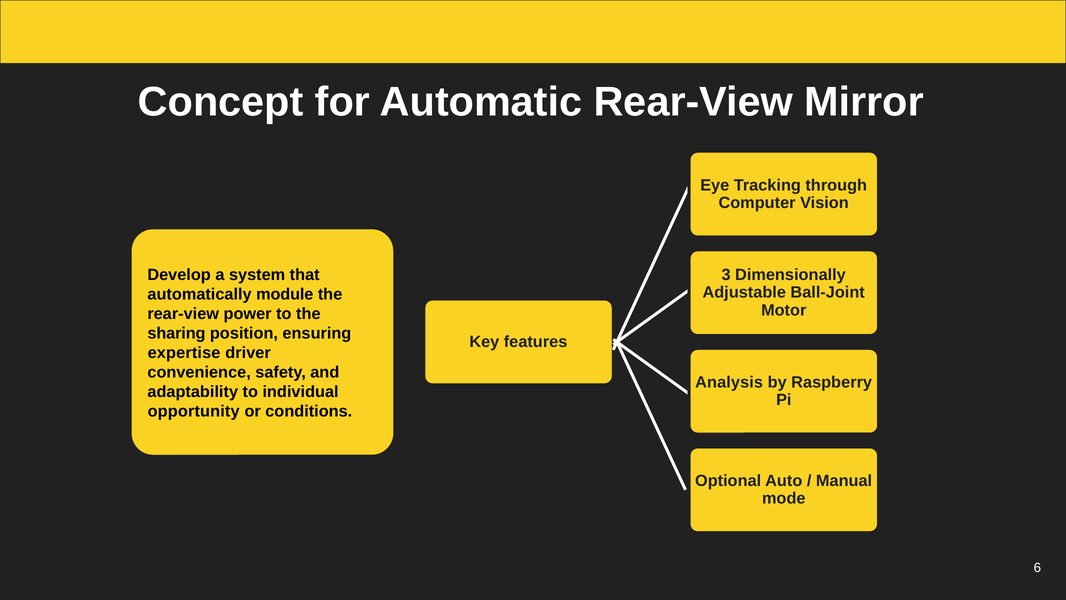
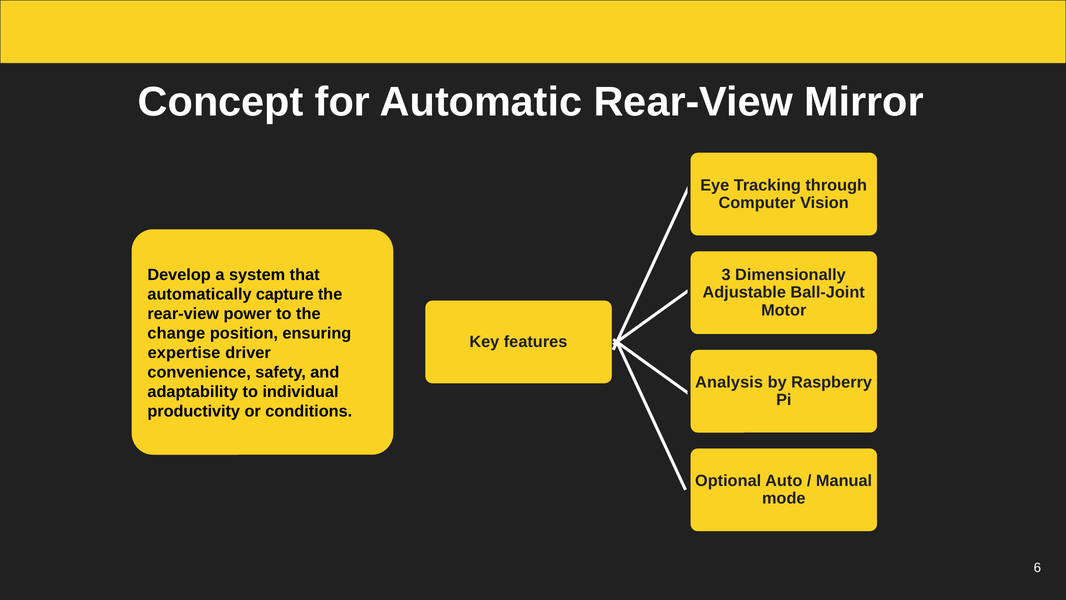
module: module -> capture
sharing: sharing -> change
opportunity: opportunity -> productivity
